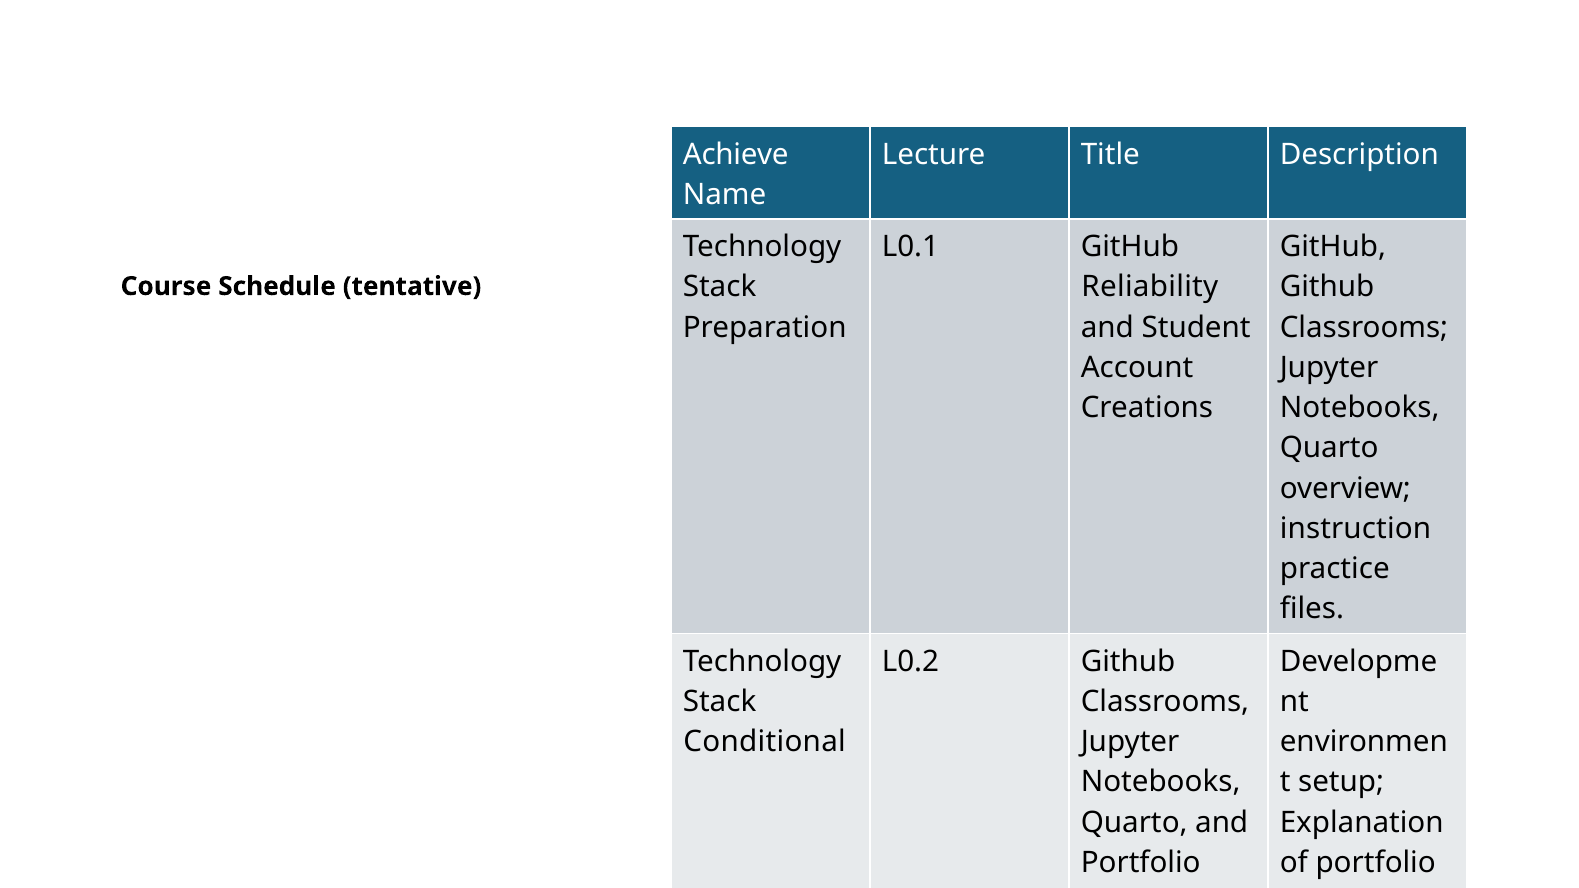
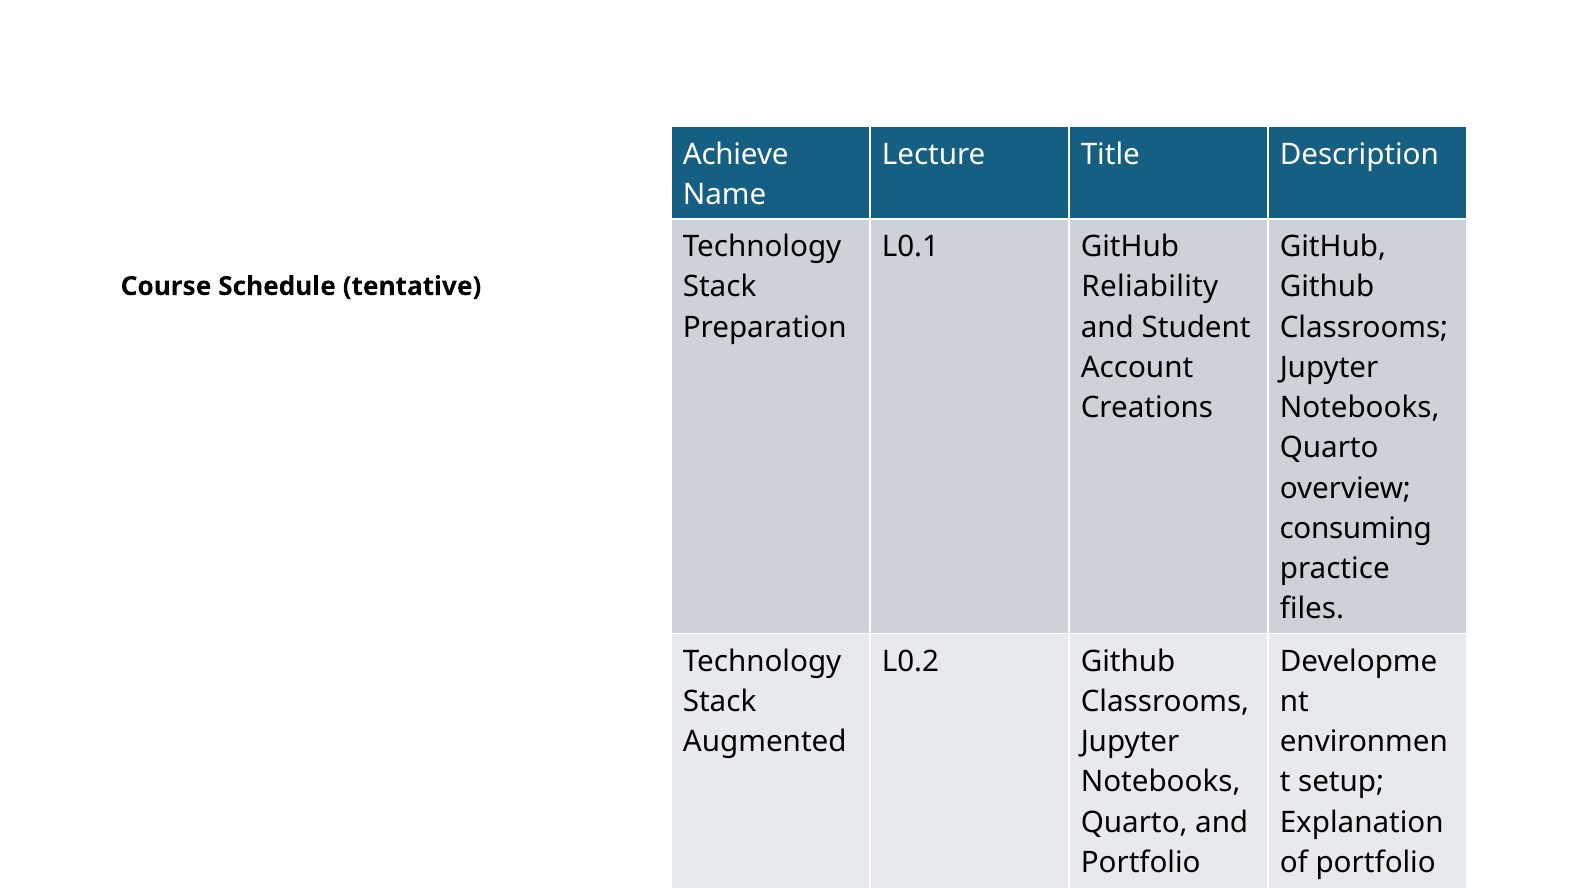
instruction: instruction -> consuming
Conditional at (765, 742): Conditional -> Augmented
